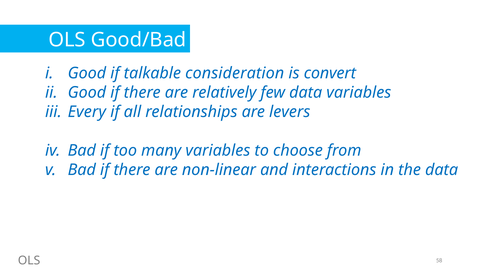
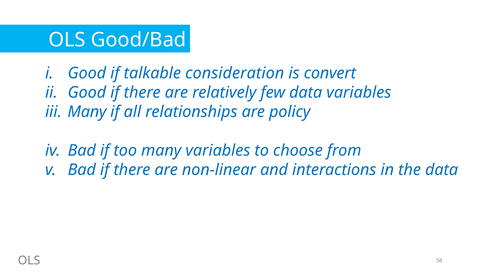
Every at (87, 112): Every -> Many
levers: levers -> policy
